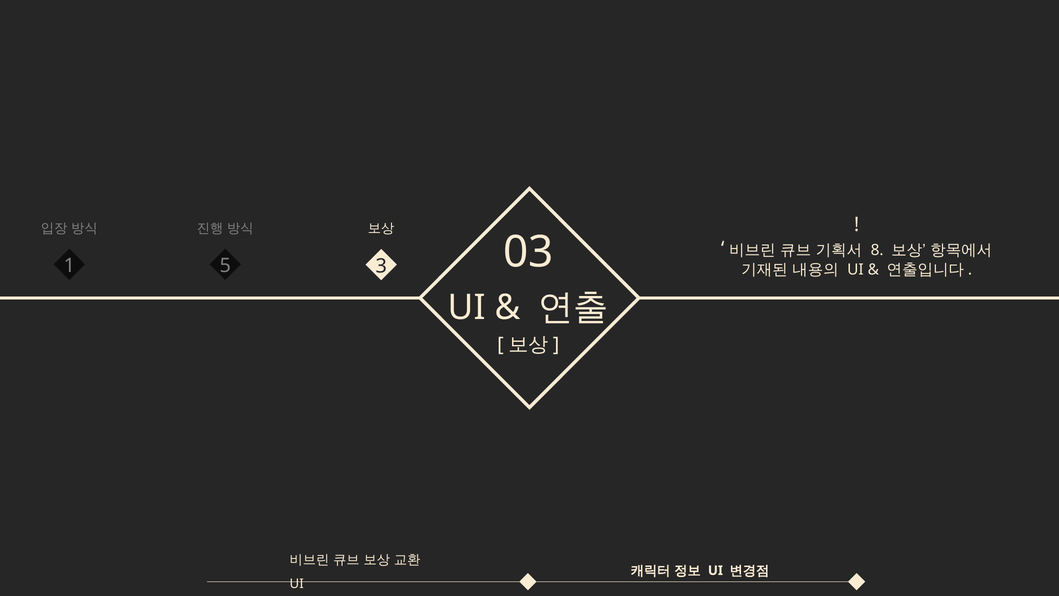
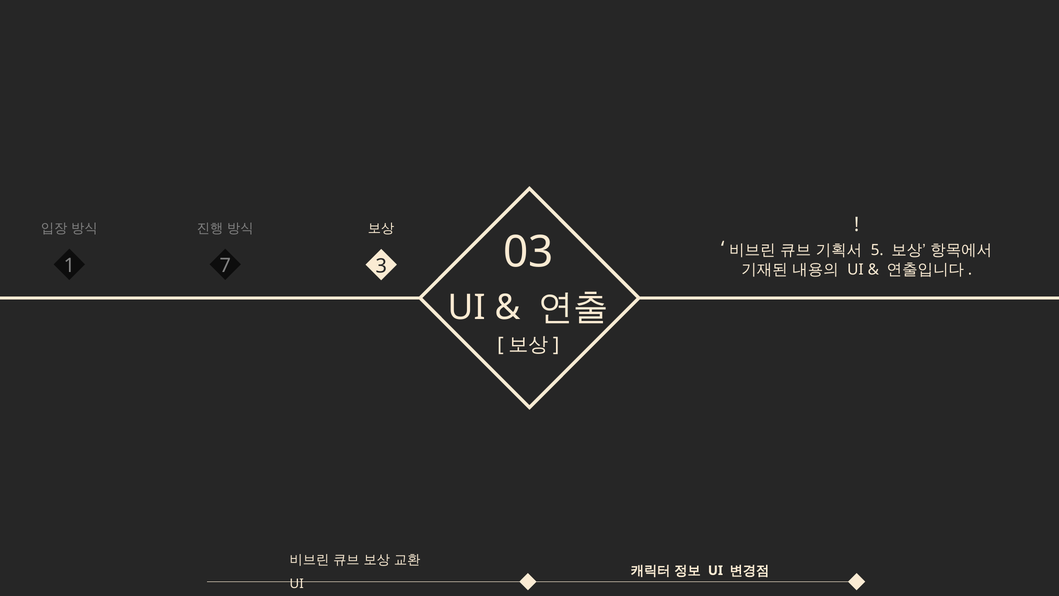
8: 8 -> 5
5: 5 -> 7
